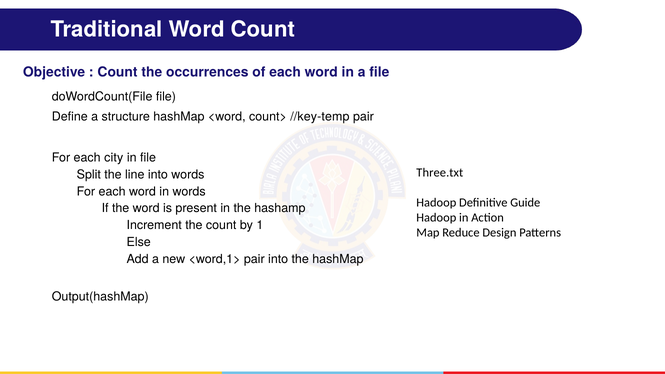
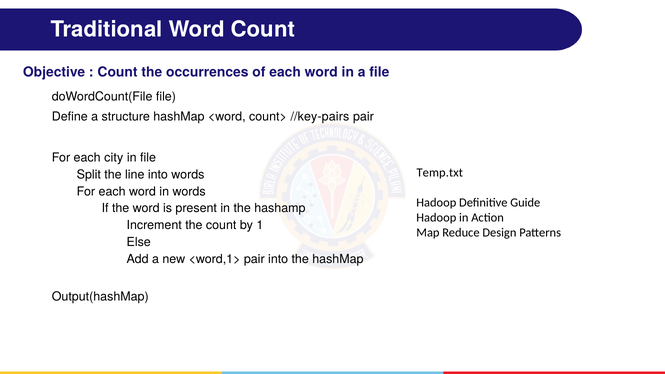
//key-temp: //key-temp -> //key-pairs
Three.txt: Three.txt -> Temp.txt
